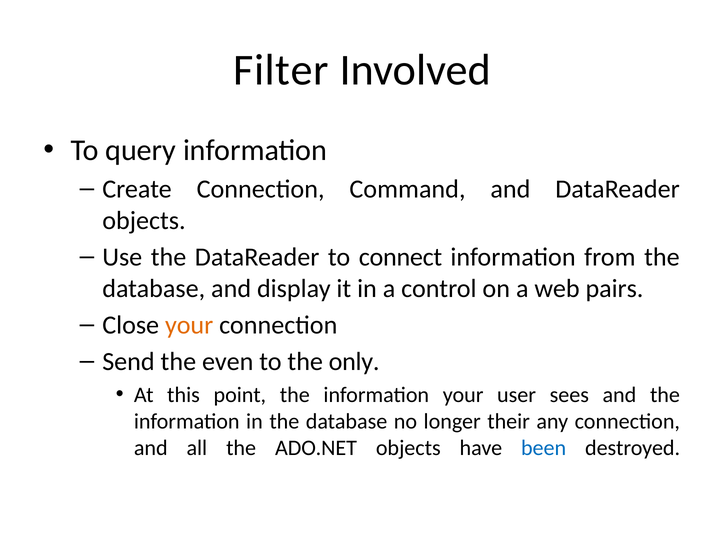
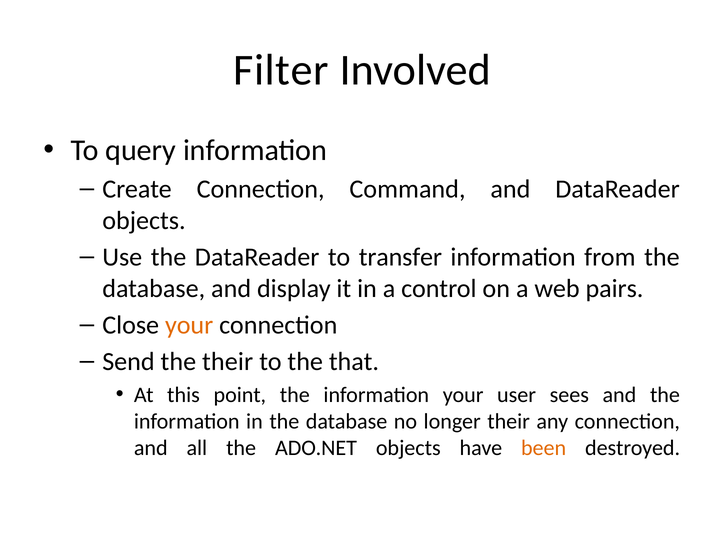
connect: connect -> transfer
the even: even -> their
only: only -> that
been colour: blue -> orange
